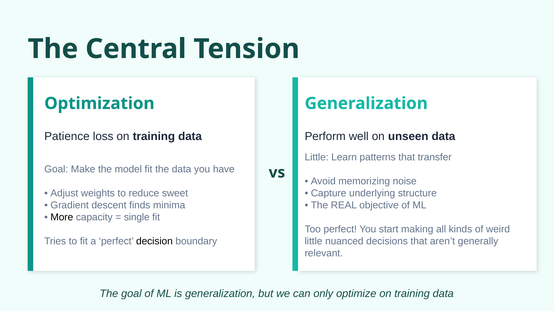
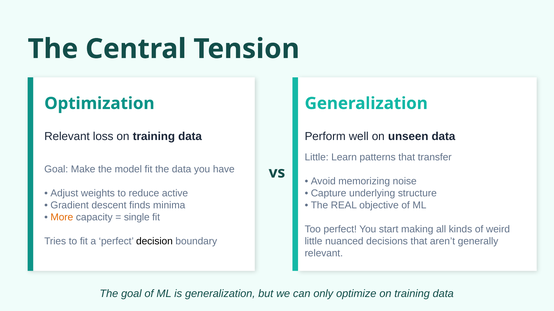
Patience at (67, 137): Patience -> Relevant
sweet: sweet -> active
More colour: black -> orange
